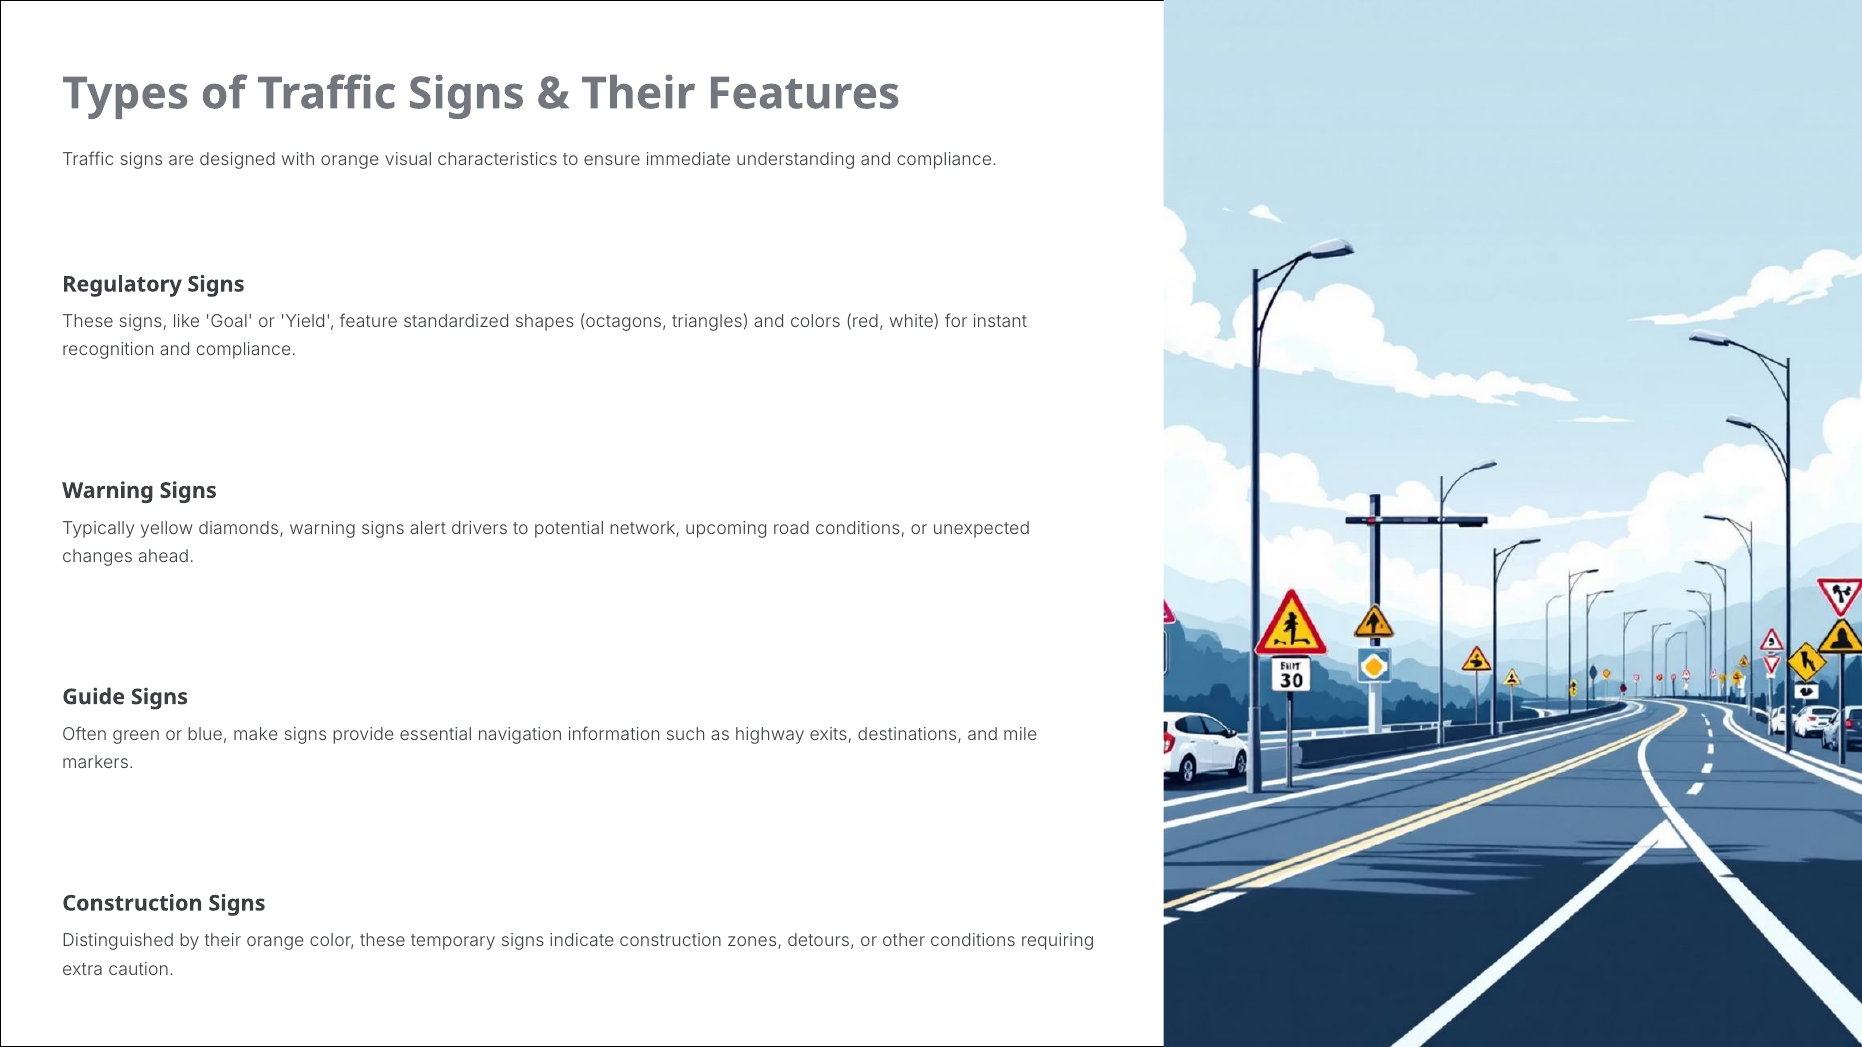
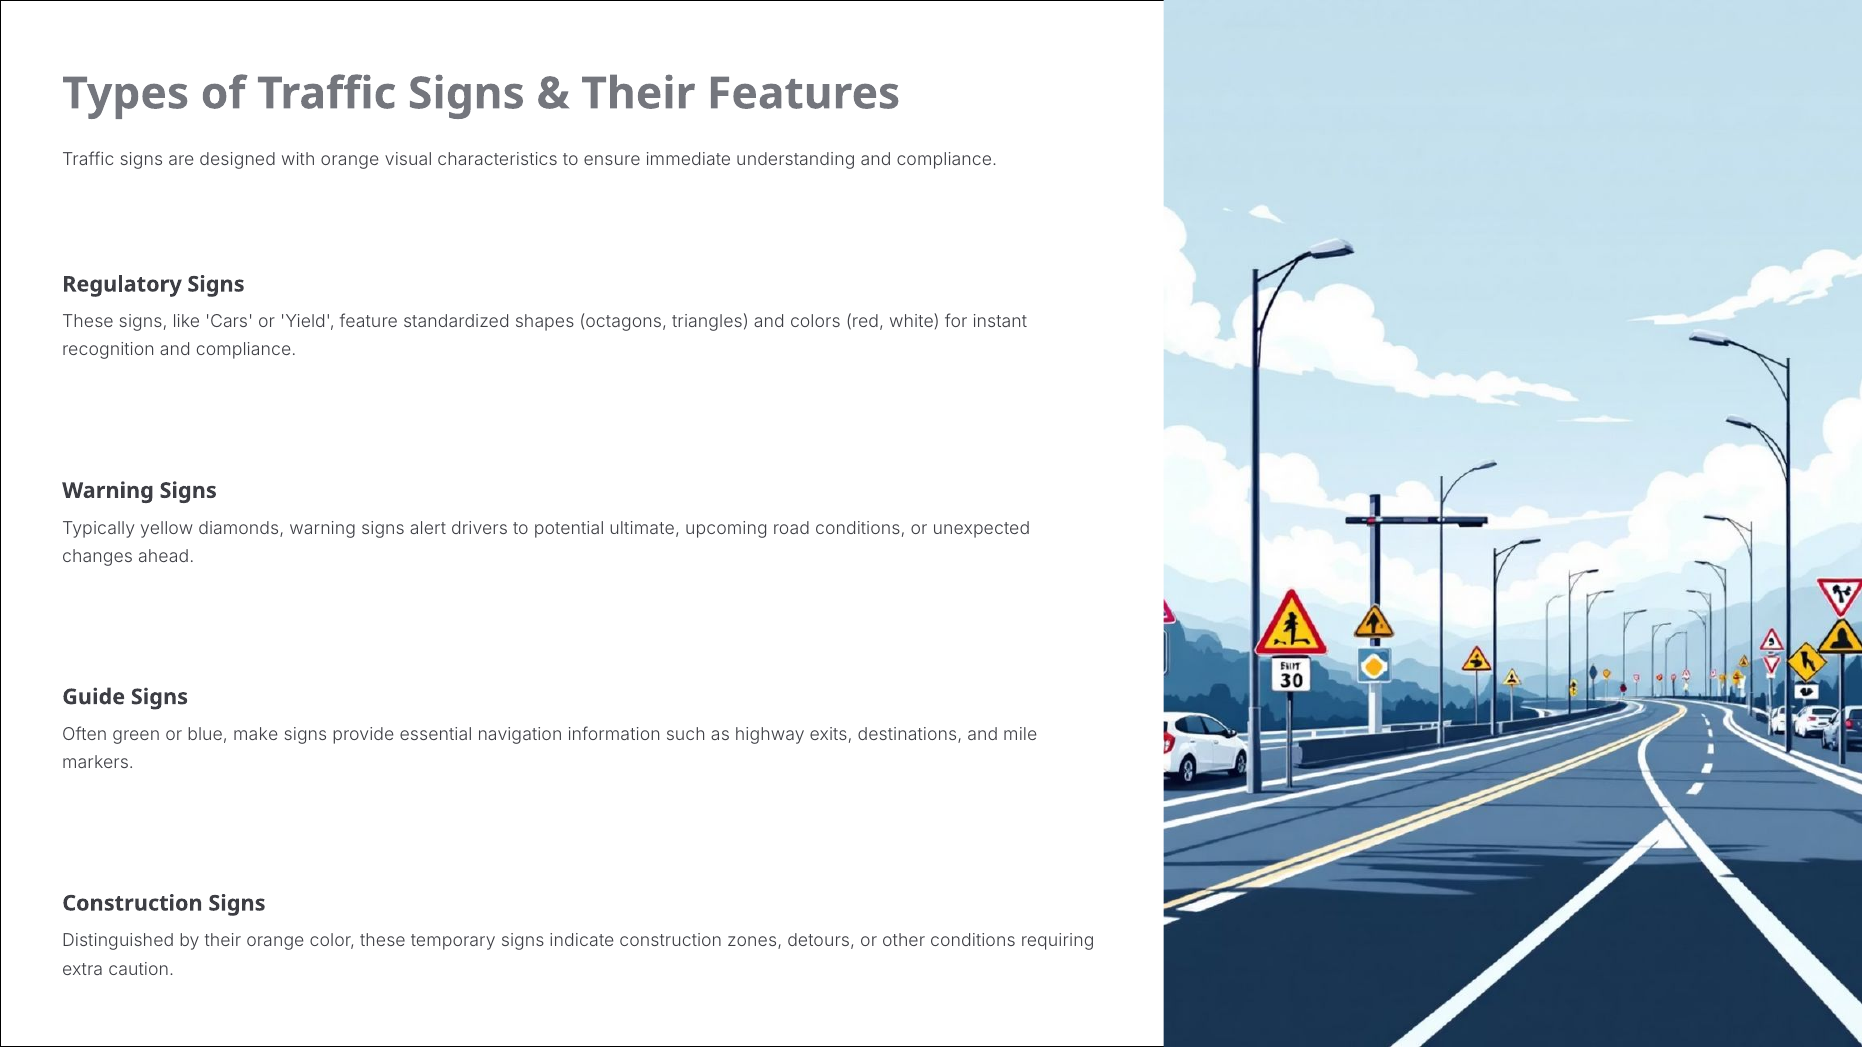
Goal: Goal -> Cars
network: network -> ultimate
